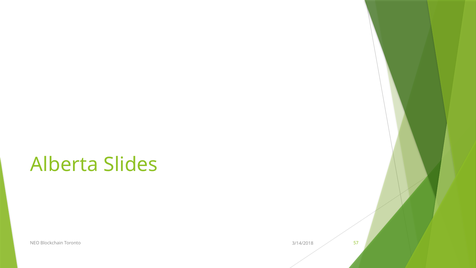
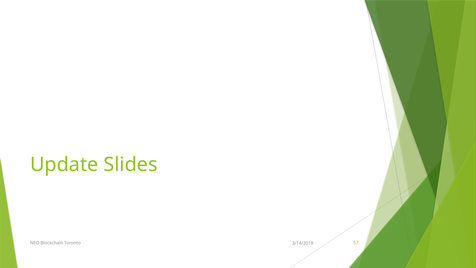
Alberta: Alberta -> Update
